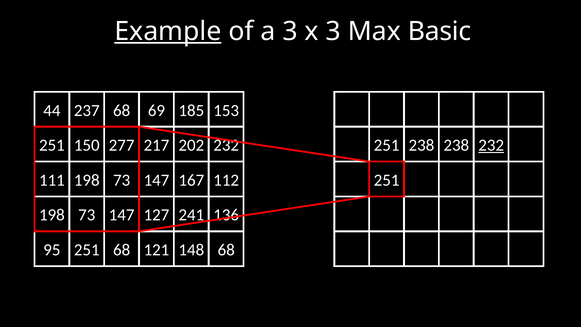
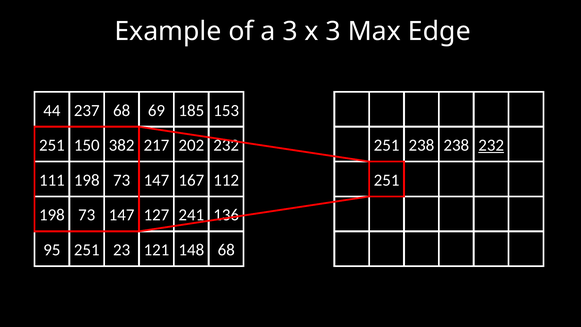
Example underline: present -> none
Basic: Basic -> Edge
277: 277 -> 382
251 68: 68 -> 23
